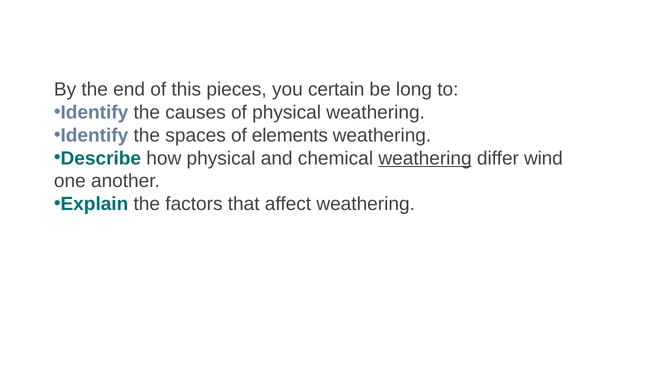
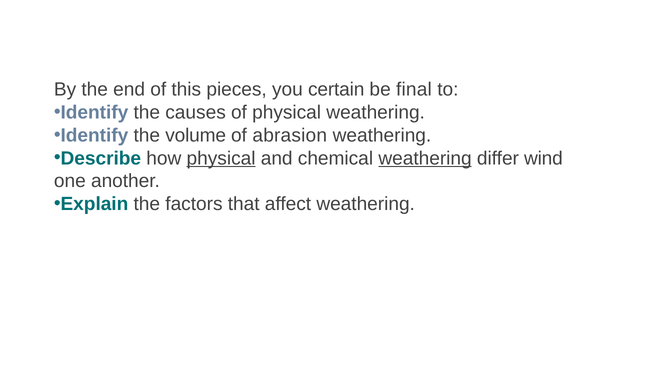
long: long -> final
spaces: spaces -> volume
elements: elements -> abrasion
physical at (221, 158) underline: none -> present
